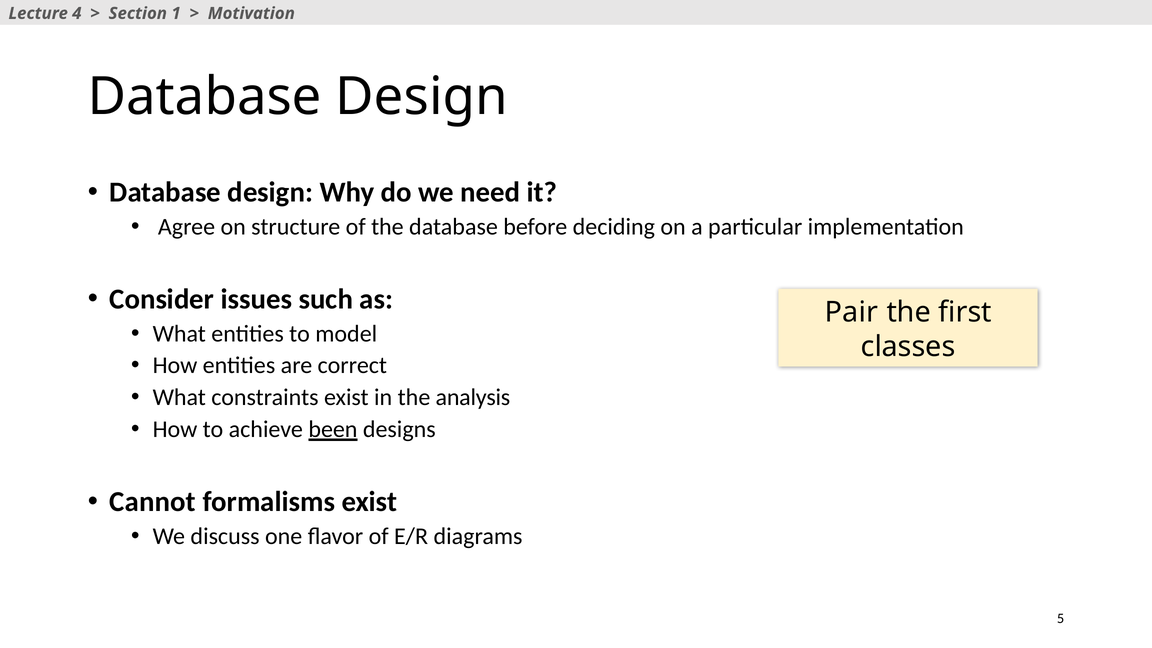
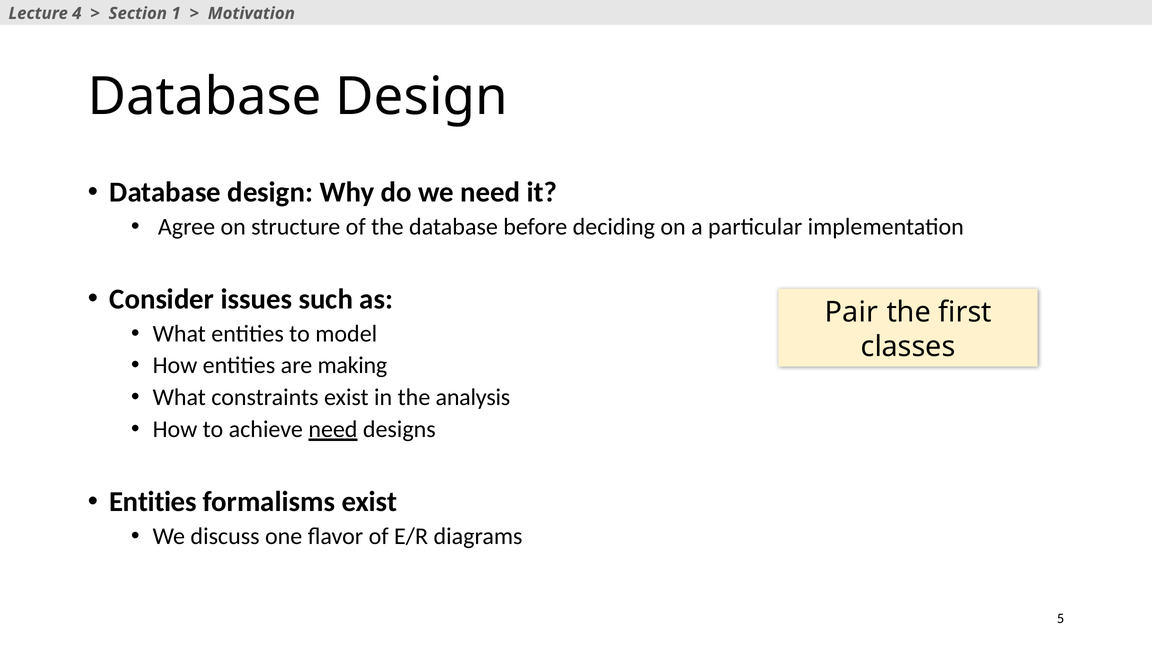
correct: correct -> making
achieve been: been -> need
Cannot at (153, 502): Cannot -> Entities
